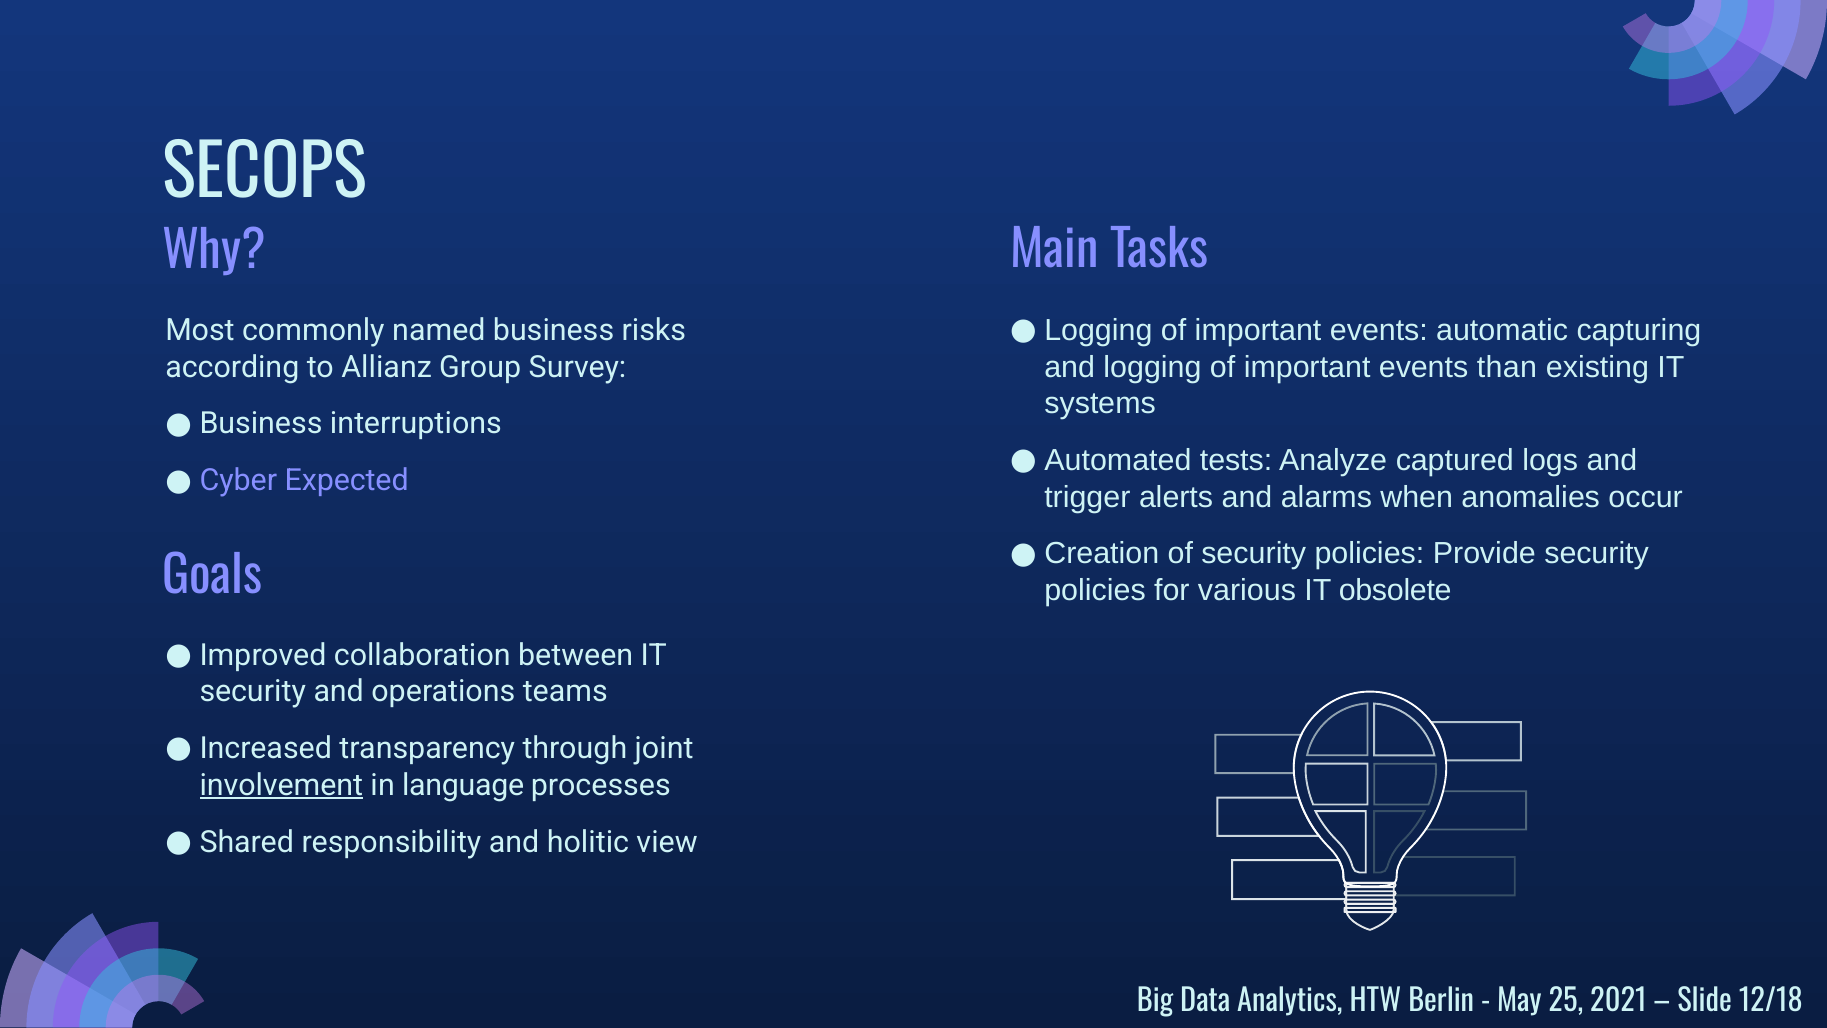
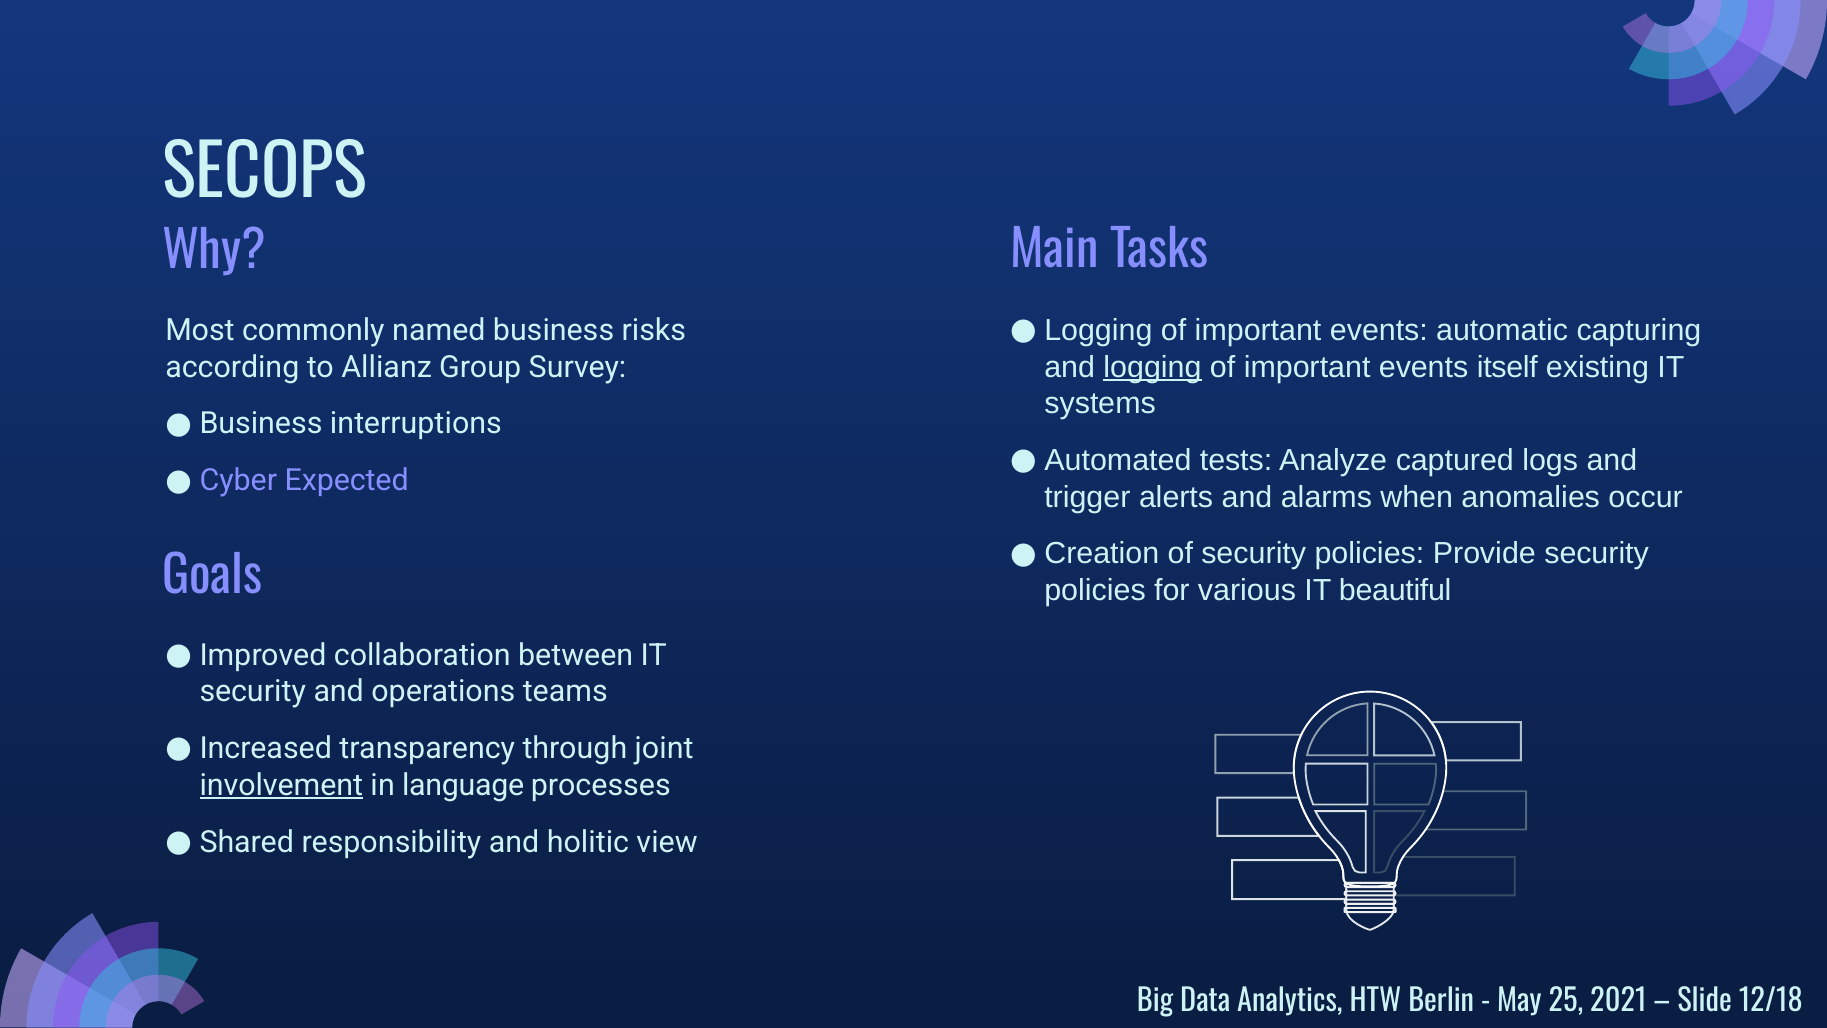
logging at (1152, 367) underline: none -> present
than: than -> itself
obsolete: obsolete -> beautiful
